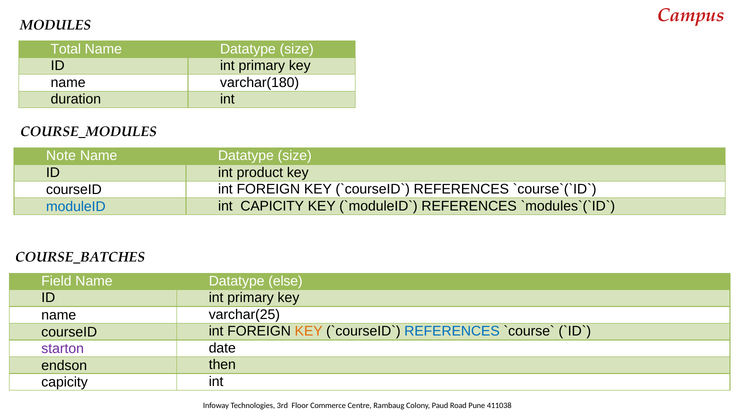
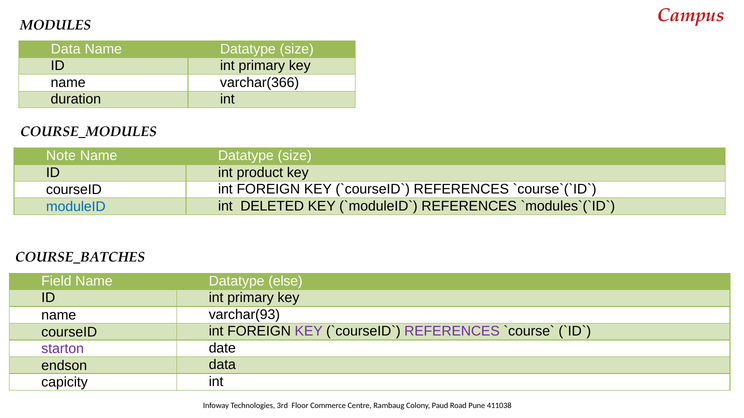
Total at (66, 49): Total -> Data
varchar(180: varchar(180 -> varchar(366
int CAPICITY: CAPICITY -> DELETED
varchar(25: varchar(25 -> varchar(93
KEY at (309, 332) colour: orange -> purple
REFERENCES at (452, 332) colour: blue -> purple
endson then: then -> data
